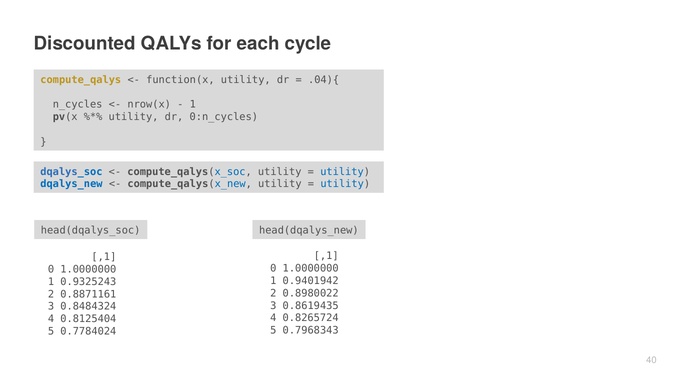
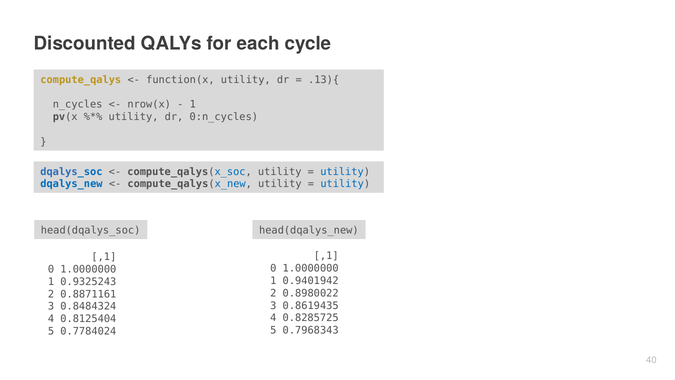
.04){: .04){ -> .13){
0.8265724: 0.8265724 -> 0.8285725
